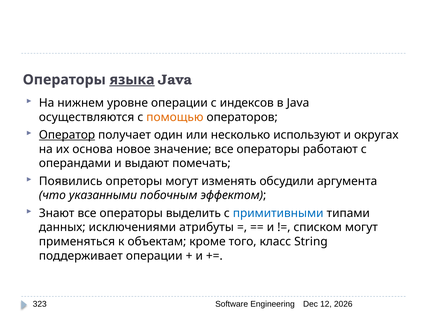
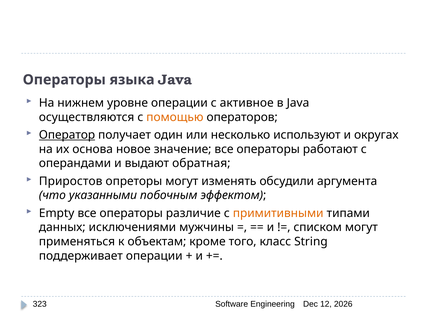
языка underline: present -> none
индексов: индексов -> активное
помечать: помечать -> обратная
Появились: Появились -> Приростов
Знают: Знают -> Empty
выделить: выделить -> различие
примитивными colour: blue -> orange
атрибуты: атрибуты -> мужчины
